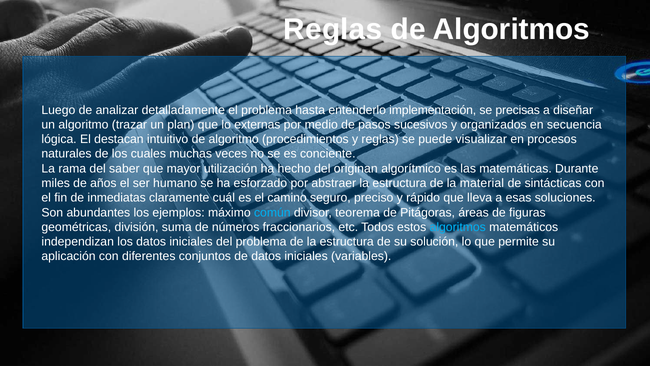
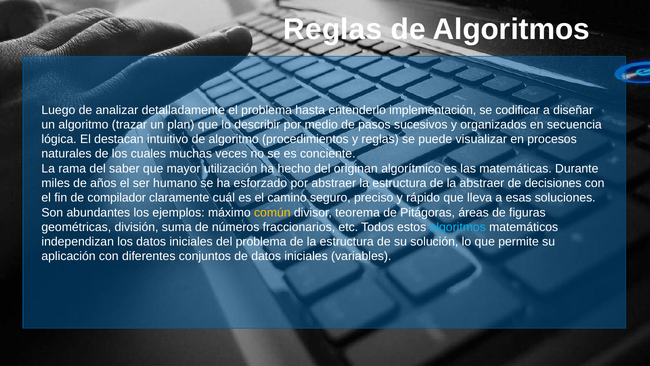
precisas: precisas -> codificar
externas: externas -> describir
la material: material -> abstraer
sintácticas: sintácticas -> decisiones
inmediatas: inmediatas -> compilador
común colour: light blue -> yellow
